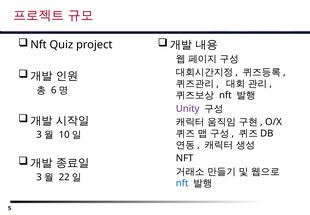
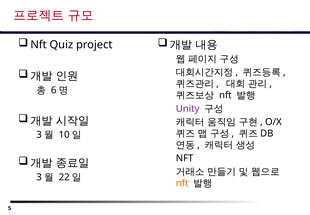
nft at (182, 183) colour: blue -> orange
